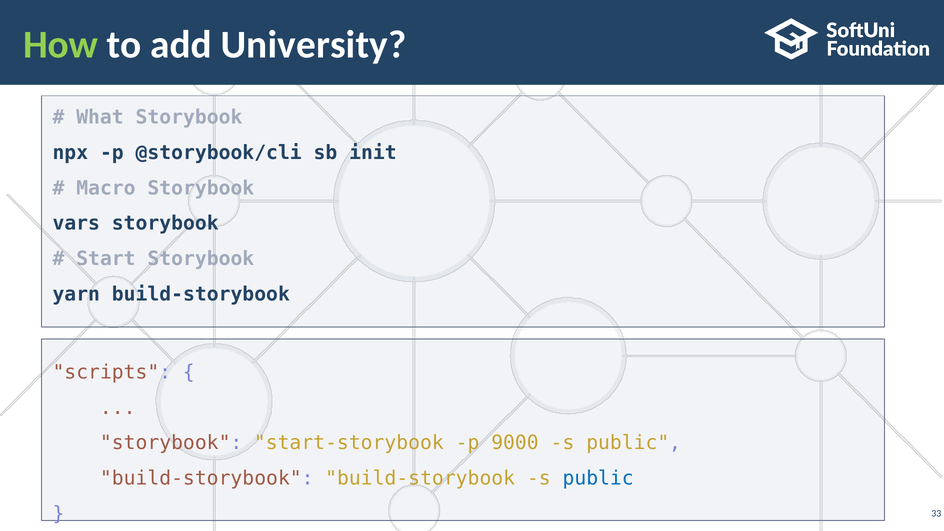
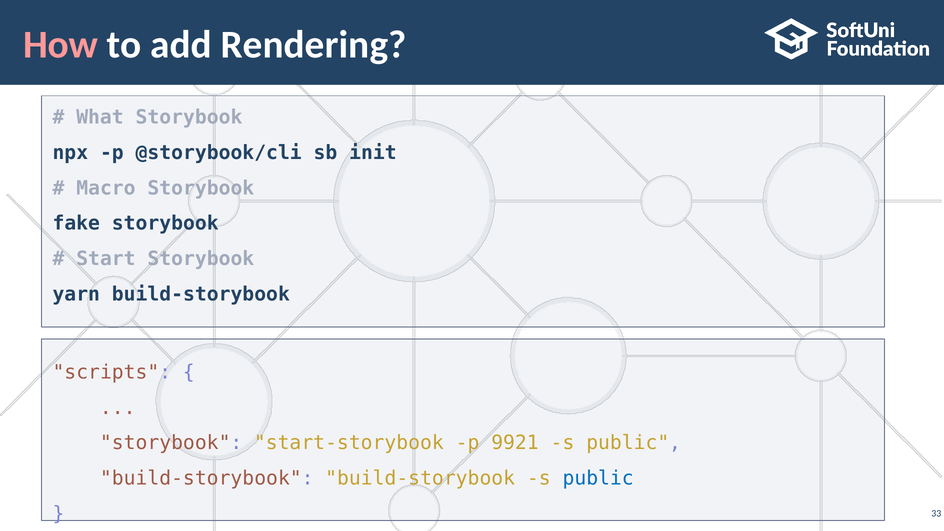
How colour: light green -> pink
University: University -> Rendering
vars: vars -> fake
9000: 9000 -> 9921
